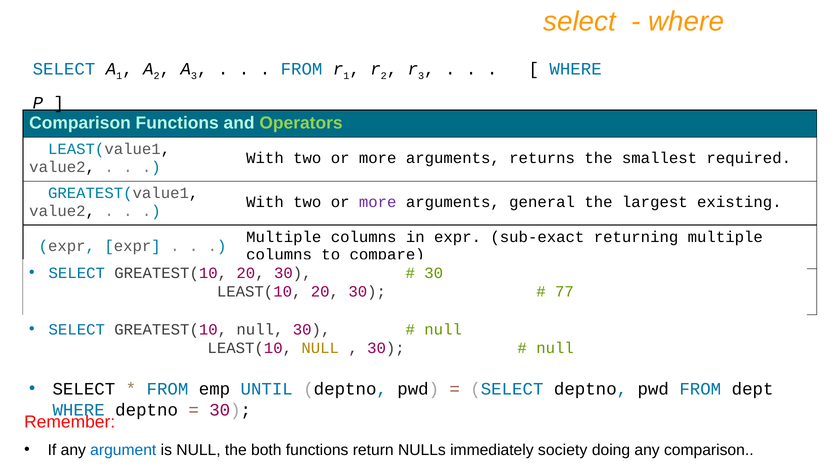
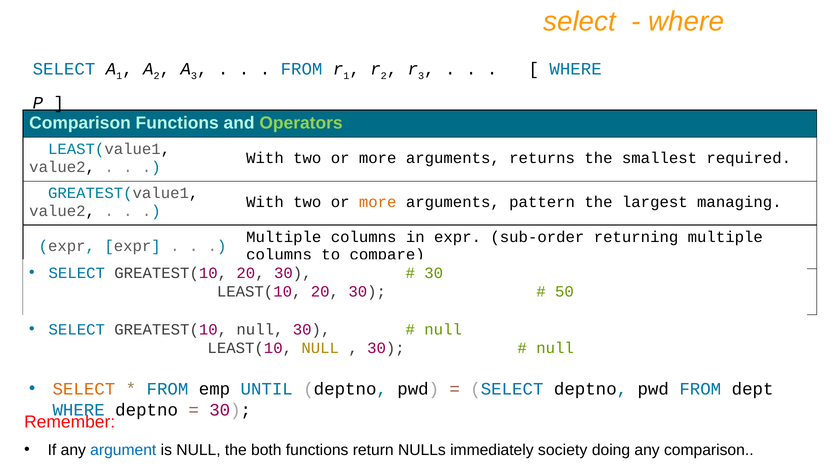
more at (378, 202) colour: purple -> orange
general: general -> pattern
existing: existing -> managing
sub-exact: sub-exact -> sub-order
77: 77 -> 50
SELECT at (84, 389) colour: black -> orange
